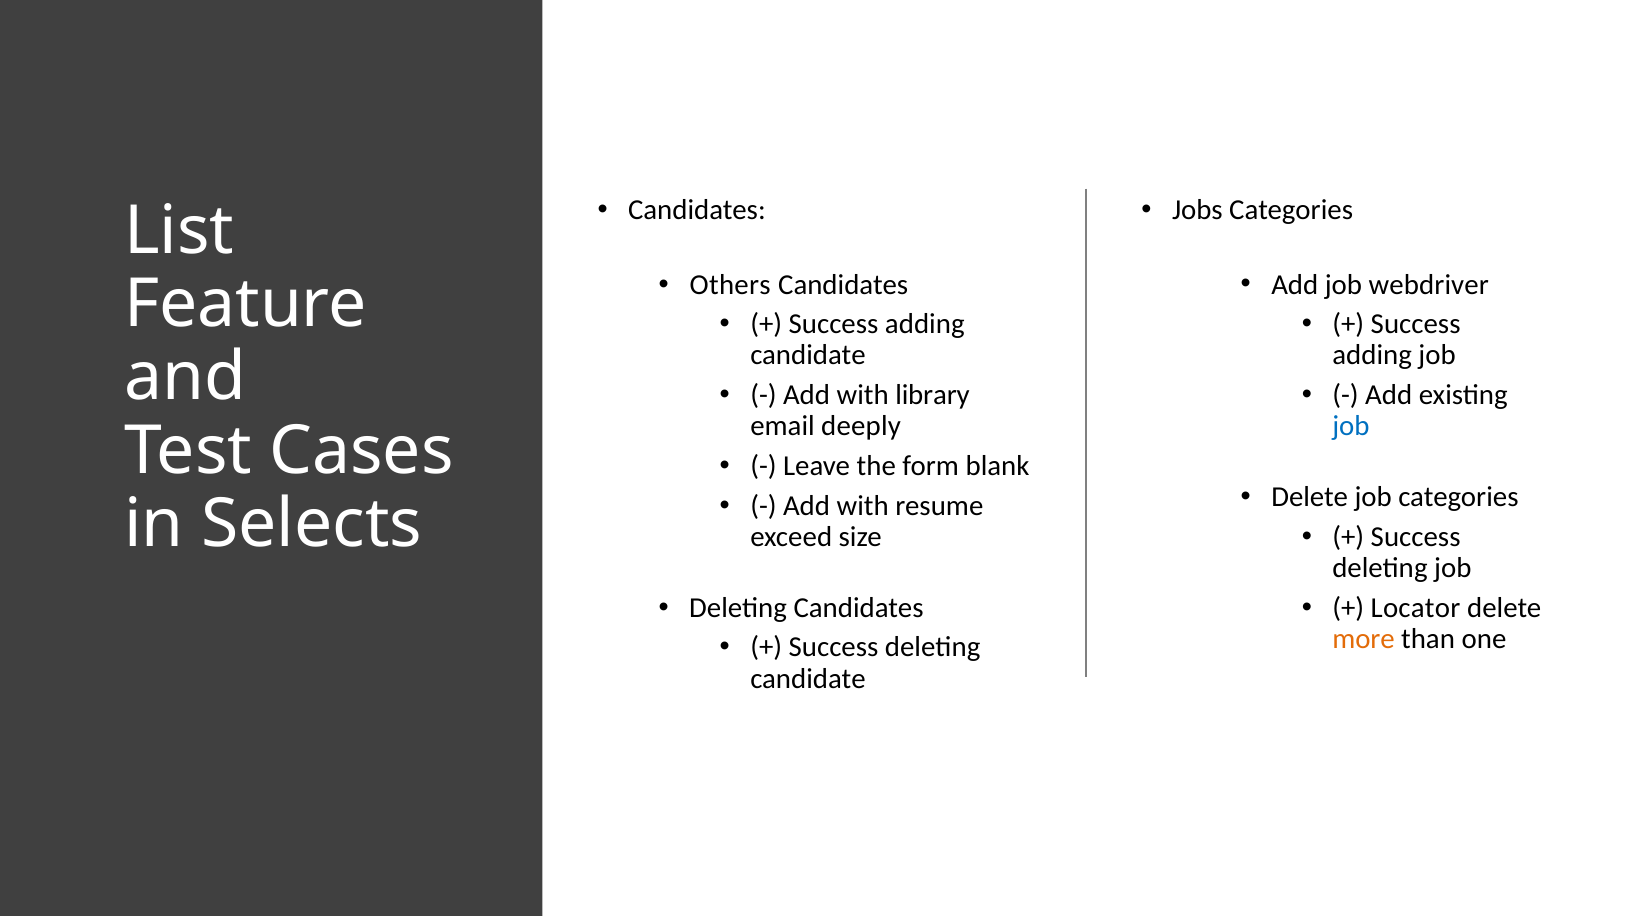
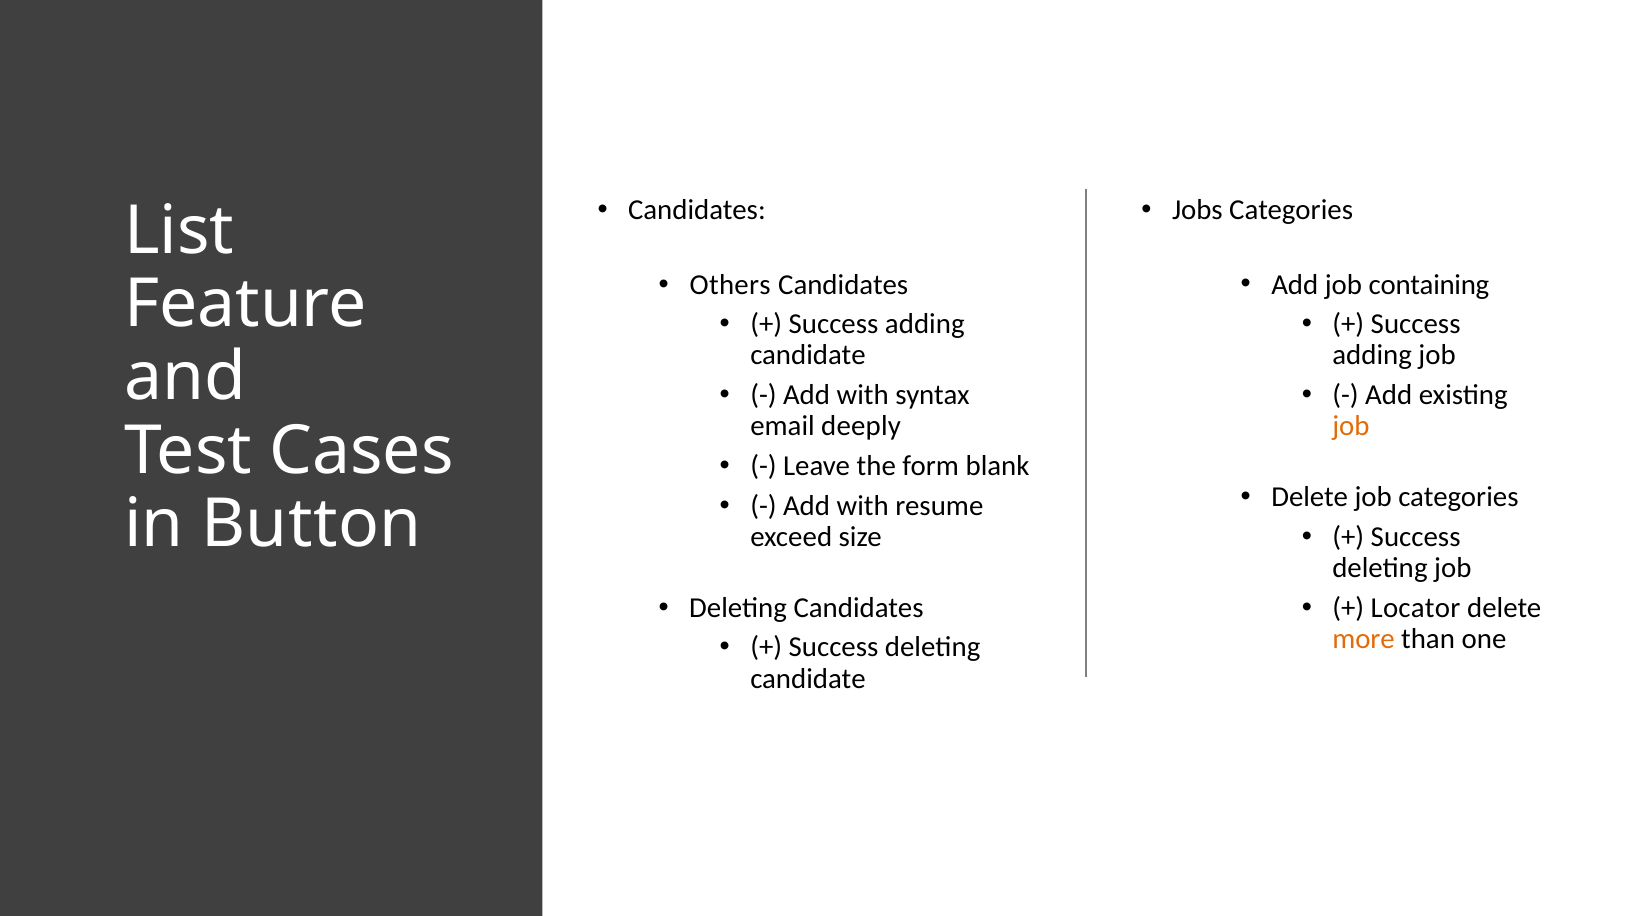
webdriver: webdriver -> containing
library: library -> syntax
job at (1351, 426) colour: blue -> orange
Selects: Selects -> Button
